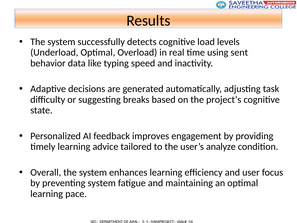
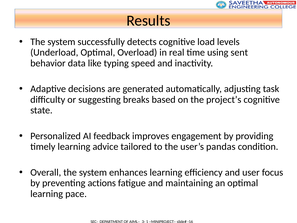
analyze: analyze -> pandas
preventing system: system -> actions
